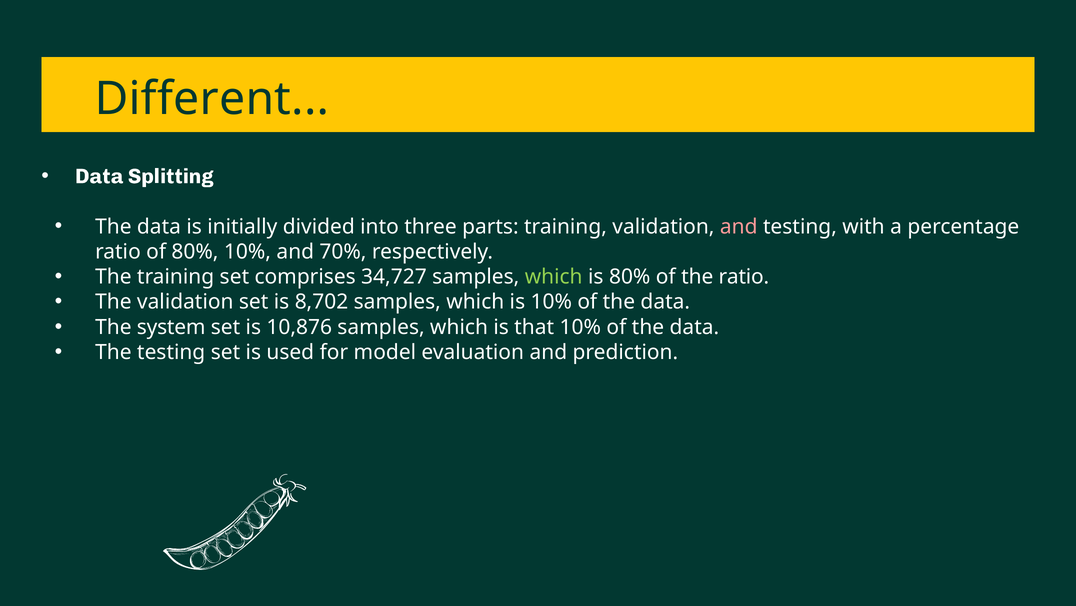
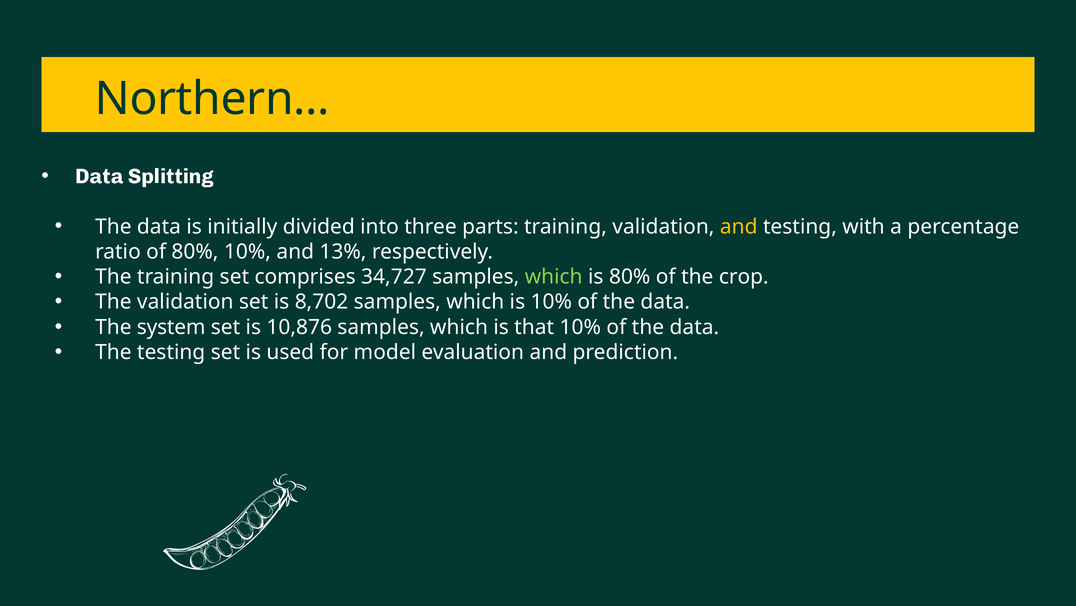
Different: Different -> Northern
and at (739, 226) colour: pink -> yellow
70%: 70% -> 13%
the ratio: ratio -> crop
